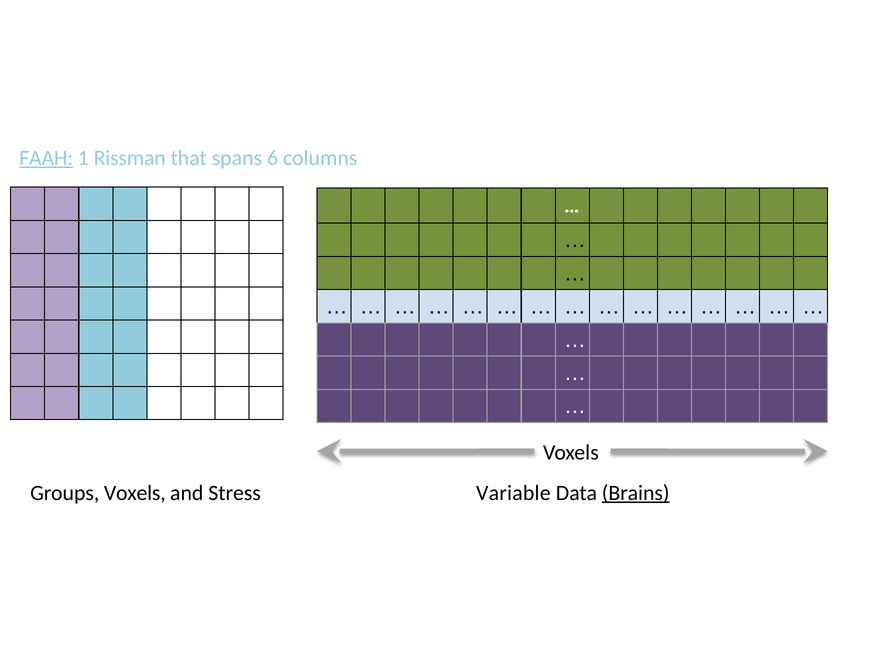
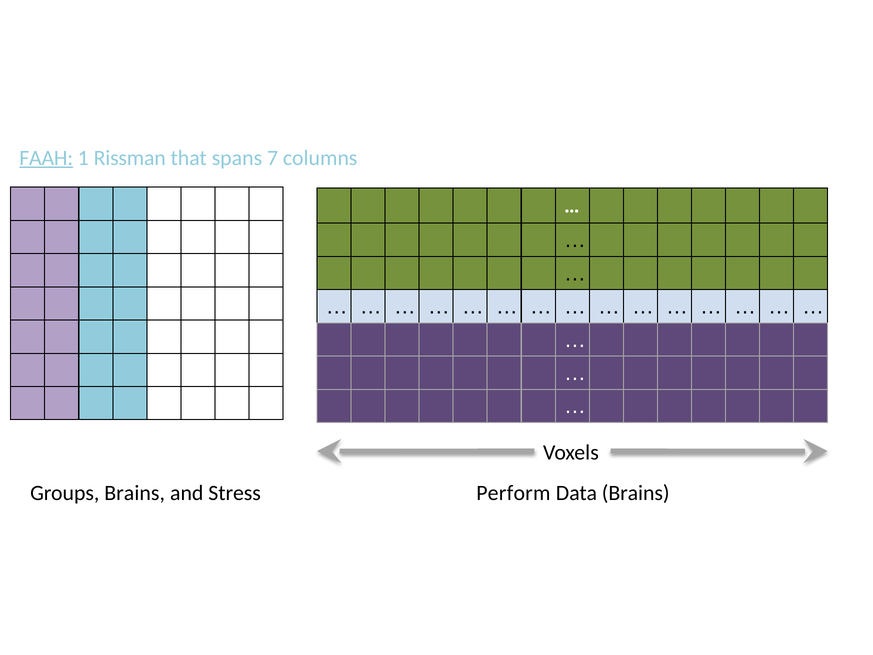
6: 6 -> 7
Groups Voxels: Voxels -> Brains
Variable: Variable -> Perform
Brains at (636, 493) underline: present -> none
